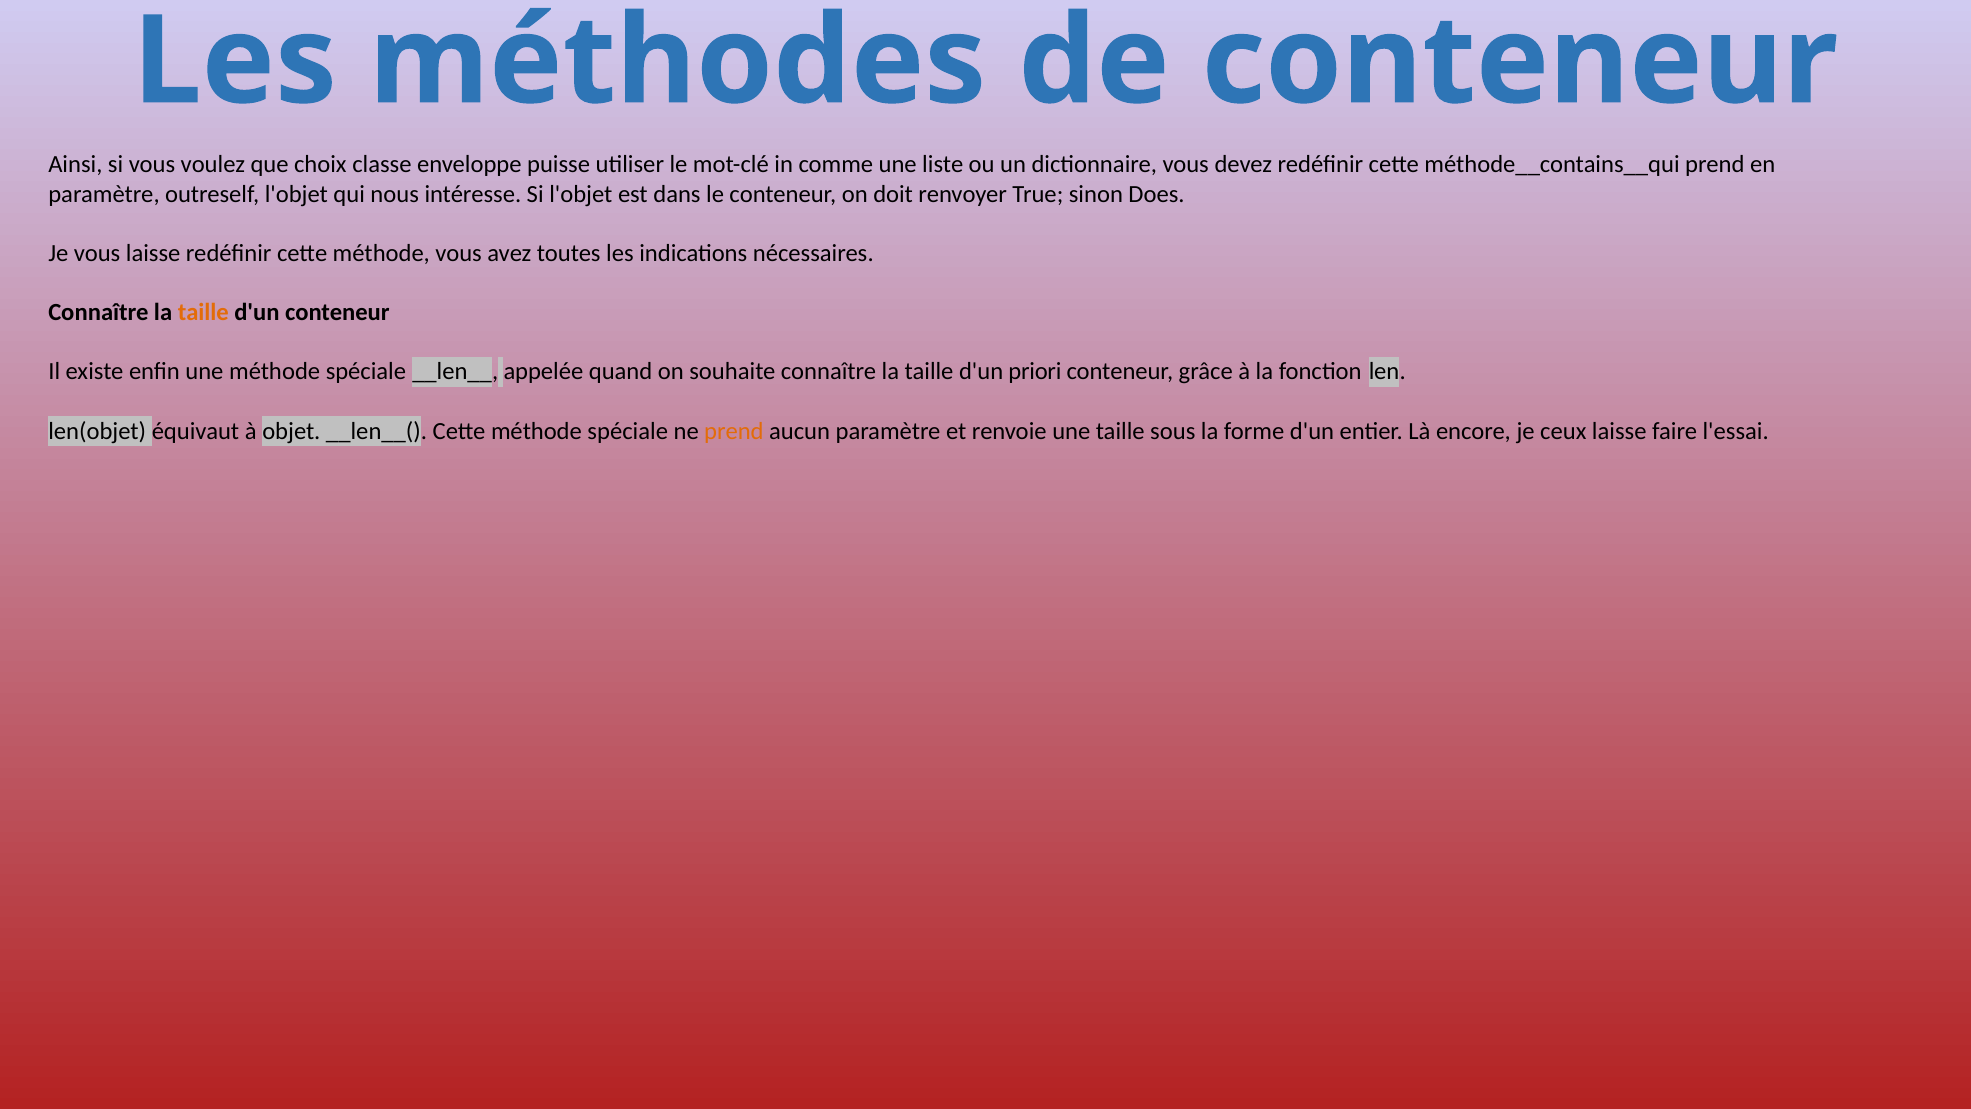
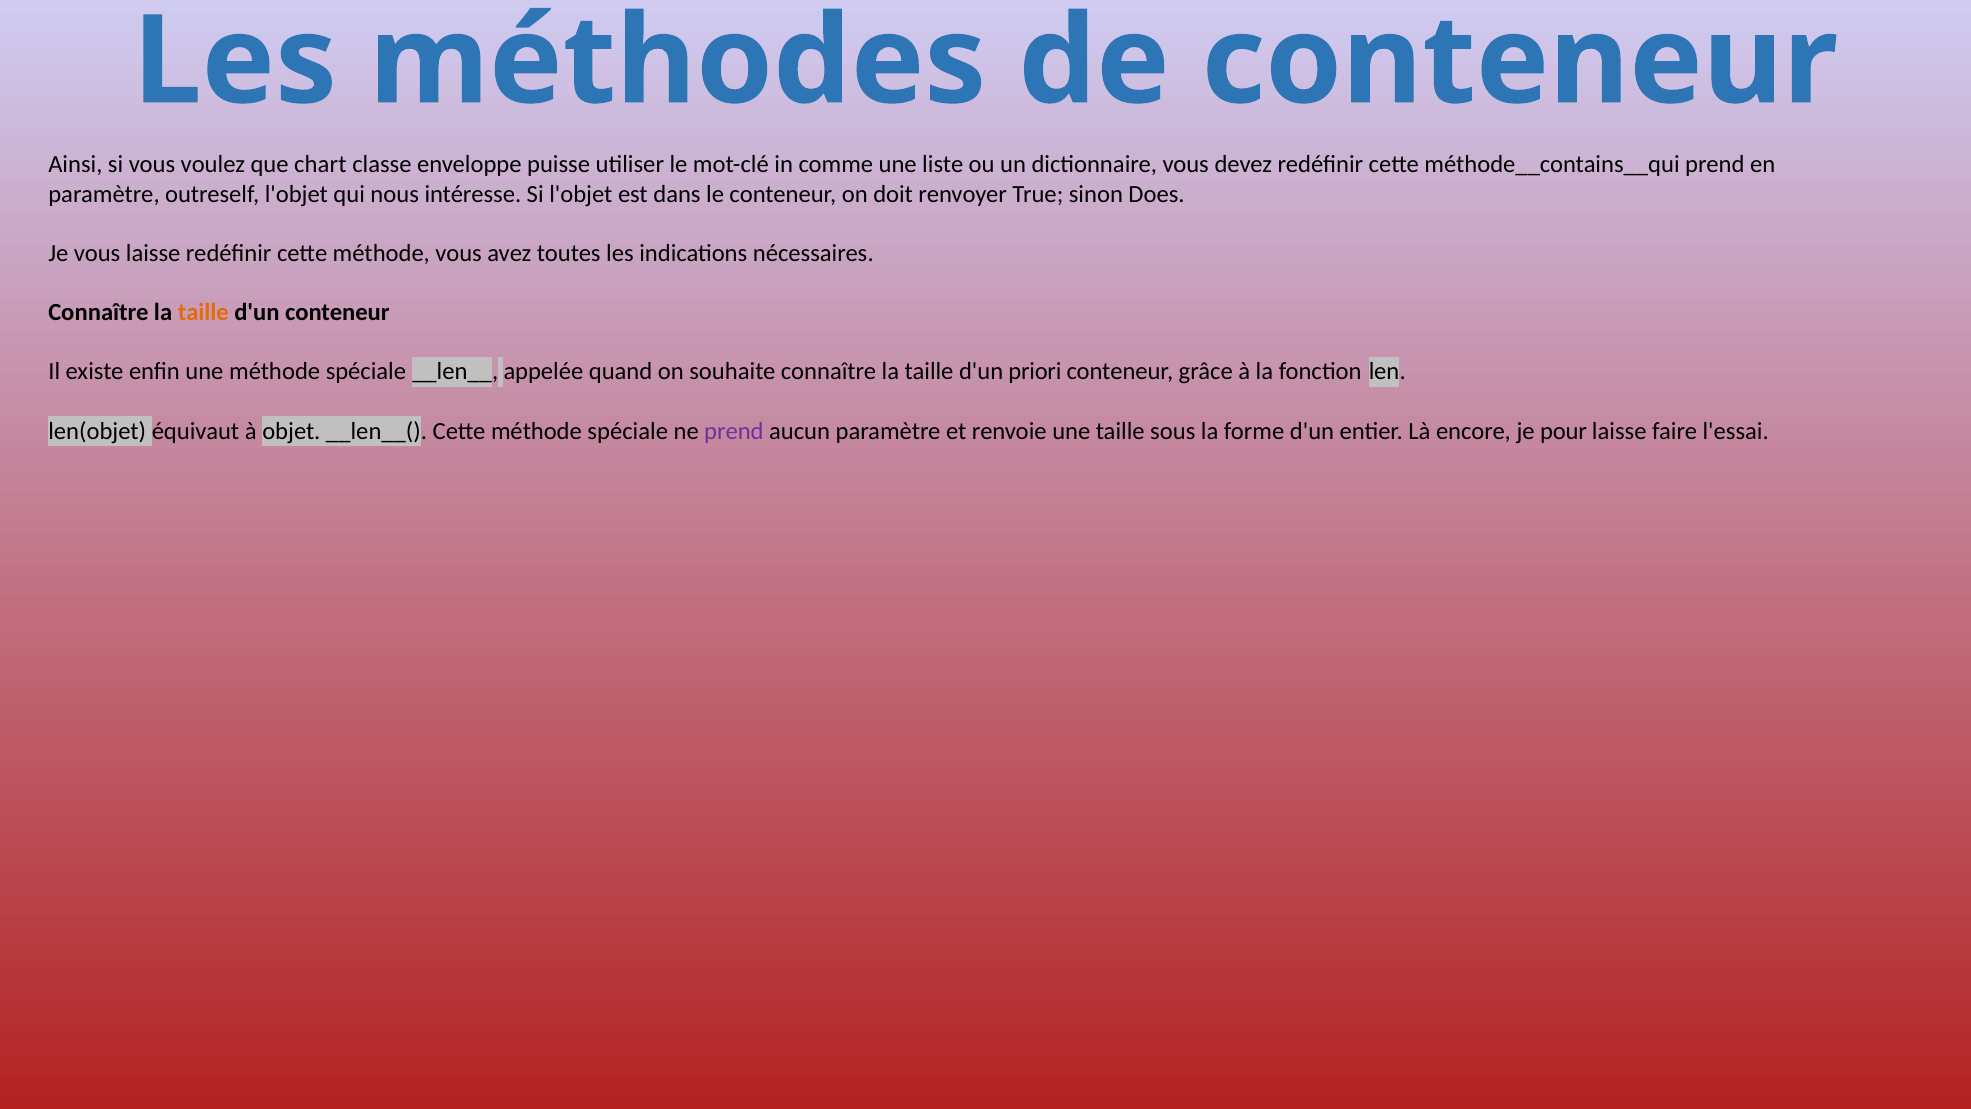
choix: choix -> chart
prend at (734, 431) colour: orange -> purple
ceux: ceux -> pour
